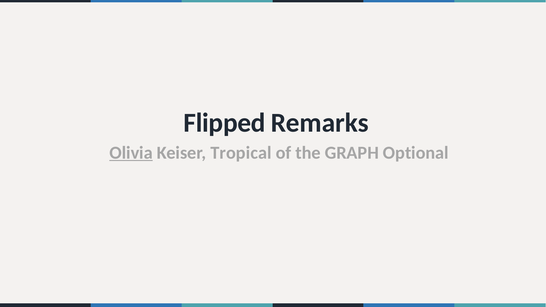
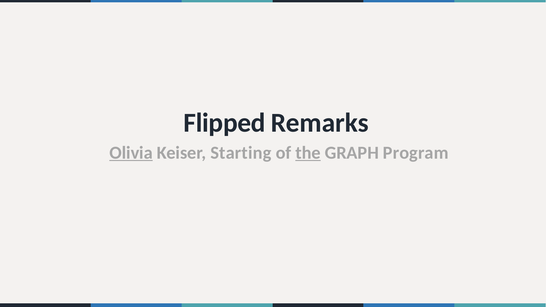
Tropical: Tropical -> Starting
the underline: none -> present
Optional: Optional -> Program
